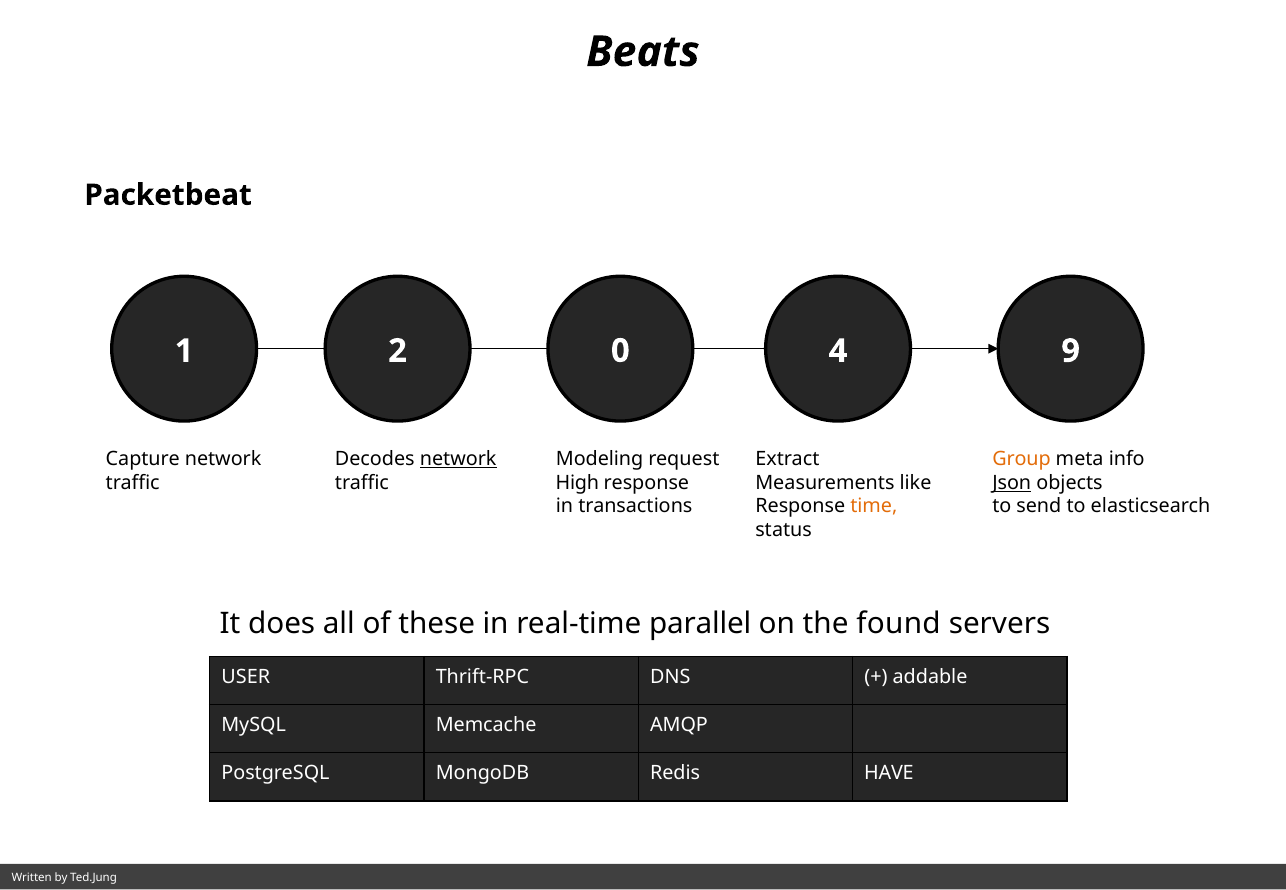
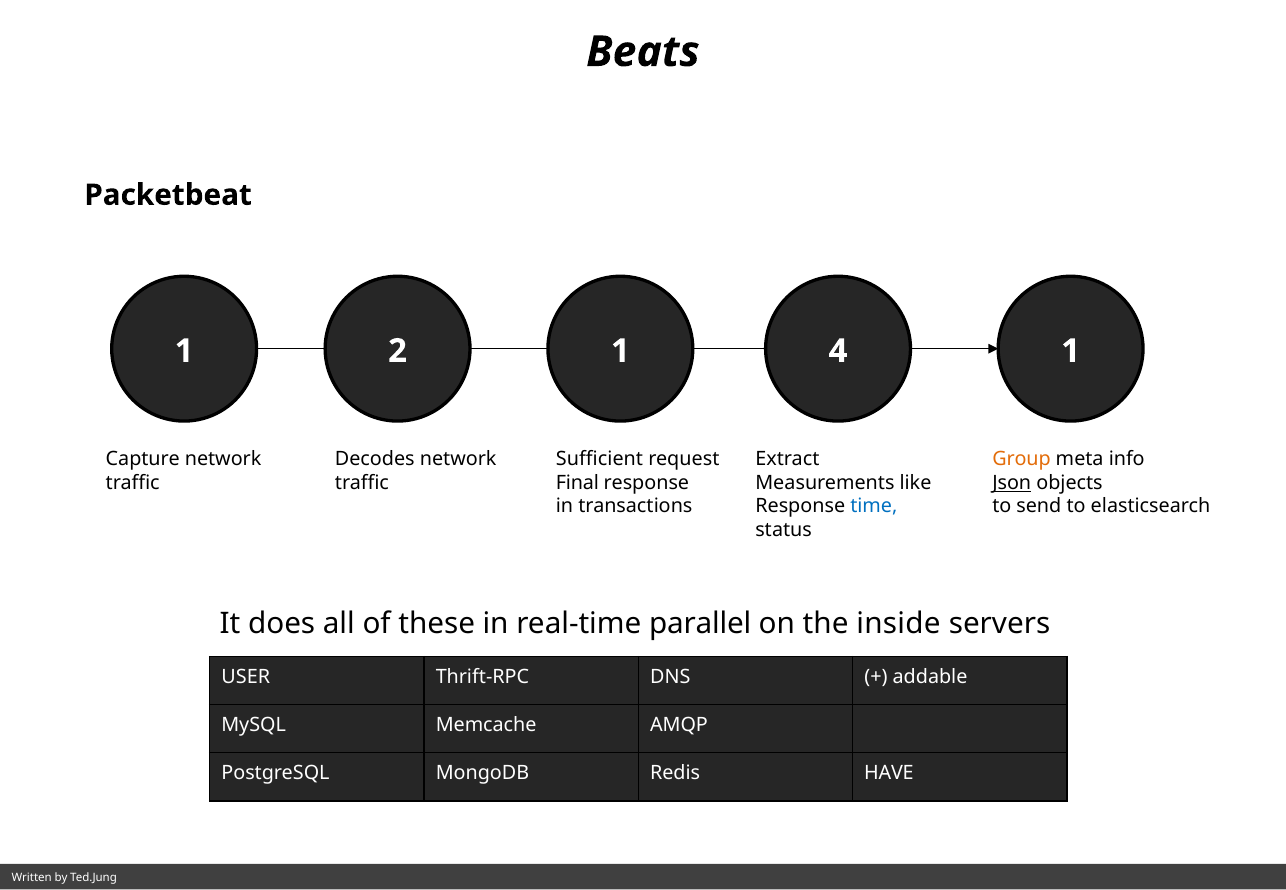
2 0: 0 -> 1
4 9: 9 -> 1
network at (458, 459) underline: present -> none
Modeling: Modeling -> Sufficient
High: High -> Final
time colour: orange -> blue
found: found -> inside
